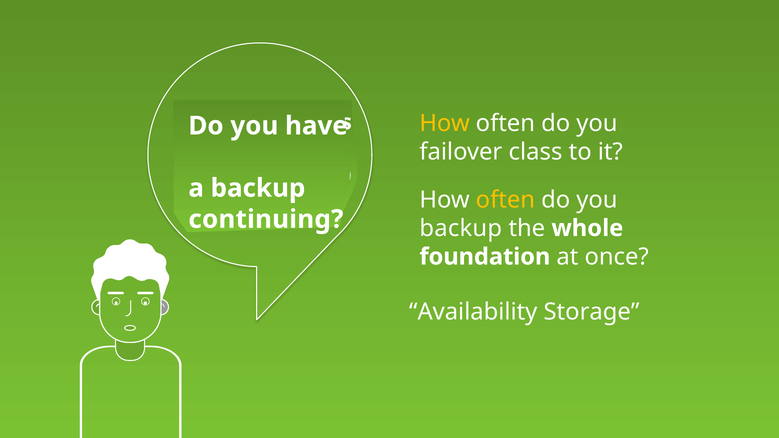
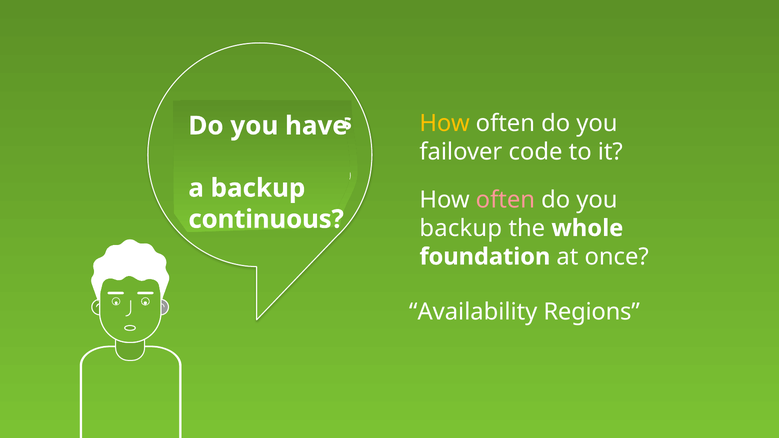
class: class -> code
often at (505, 200) colour: yellow -> pink
continuing: continuing -> continuous
Storage: Storage -> Regions
